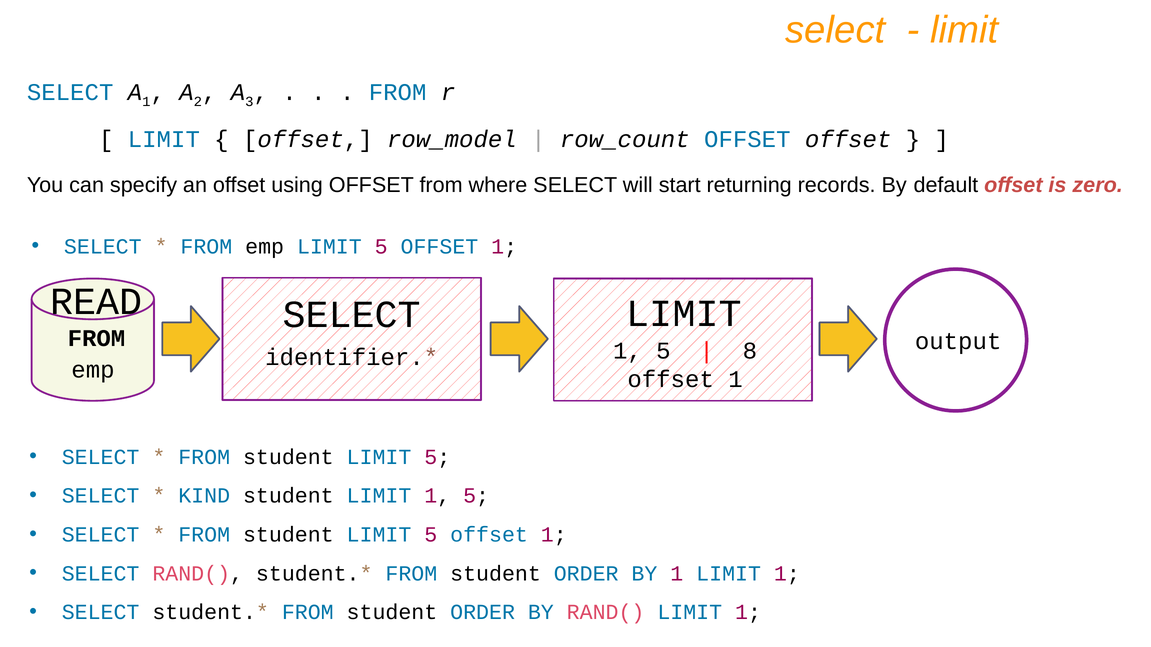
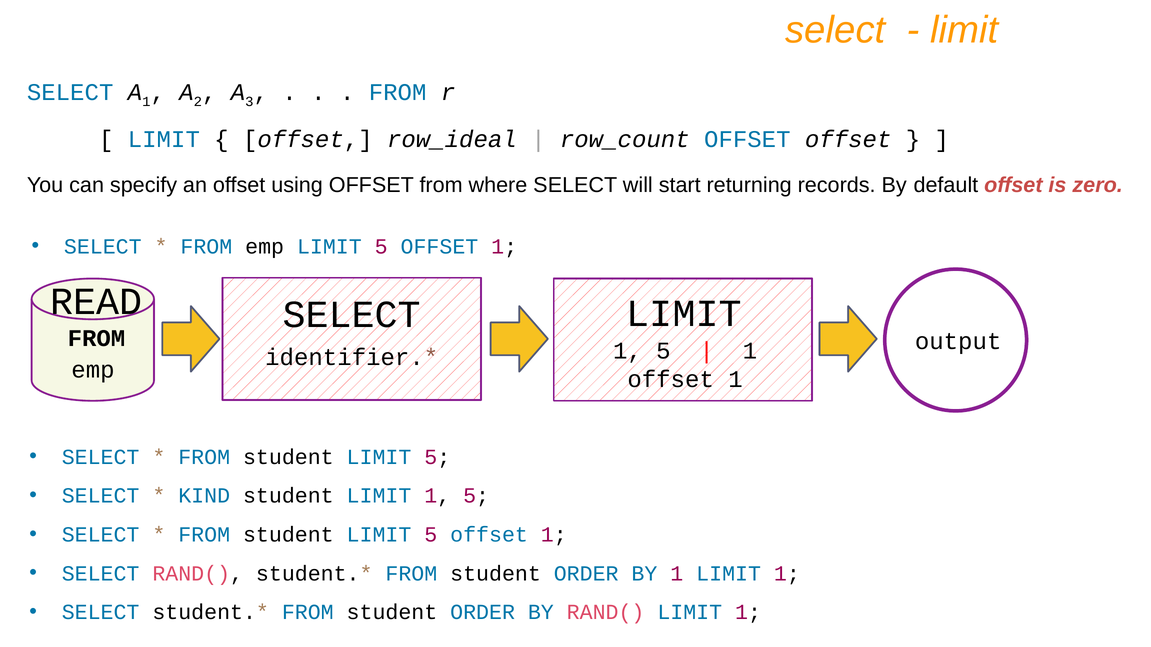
row_model: row_model -> row_ideal
8 at (750, 351): 8 -> 1
